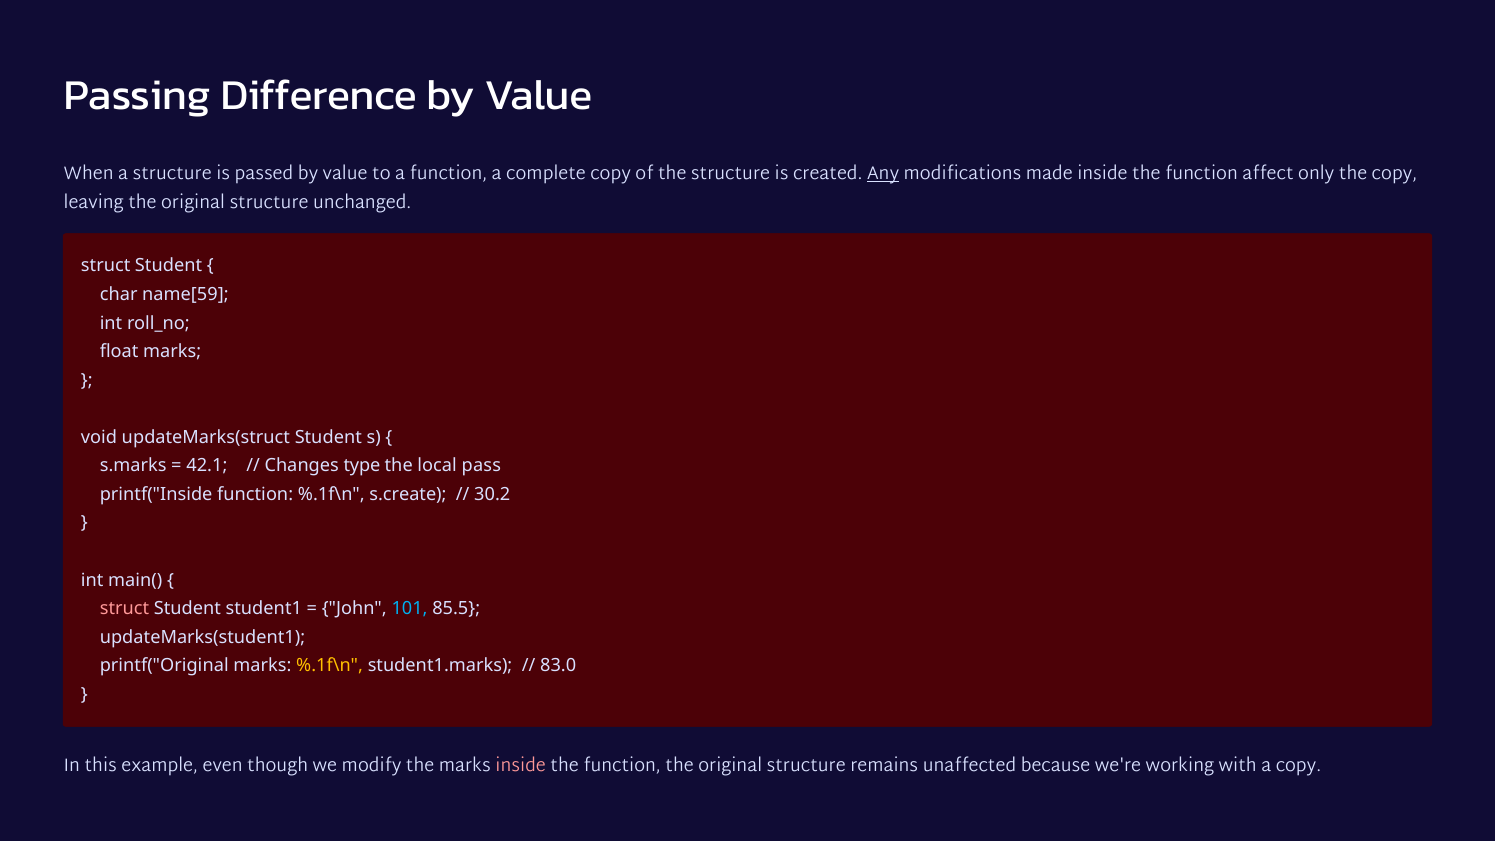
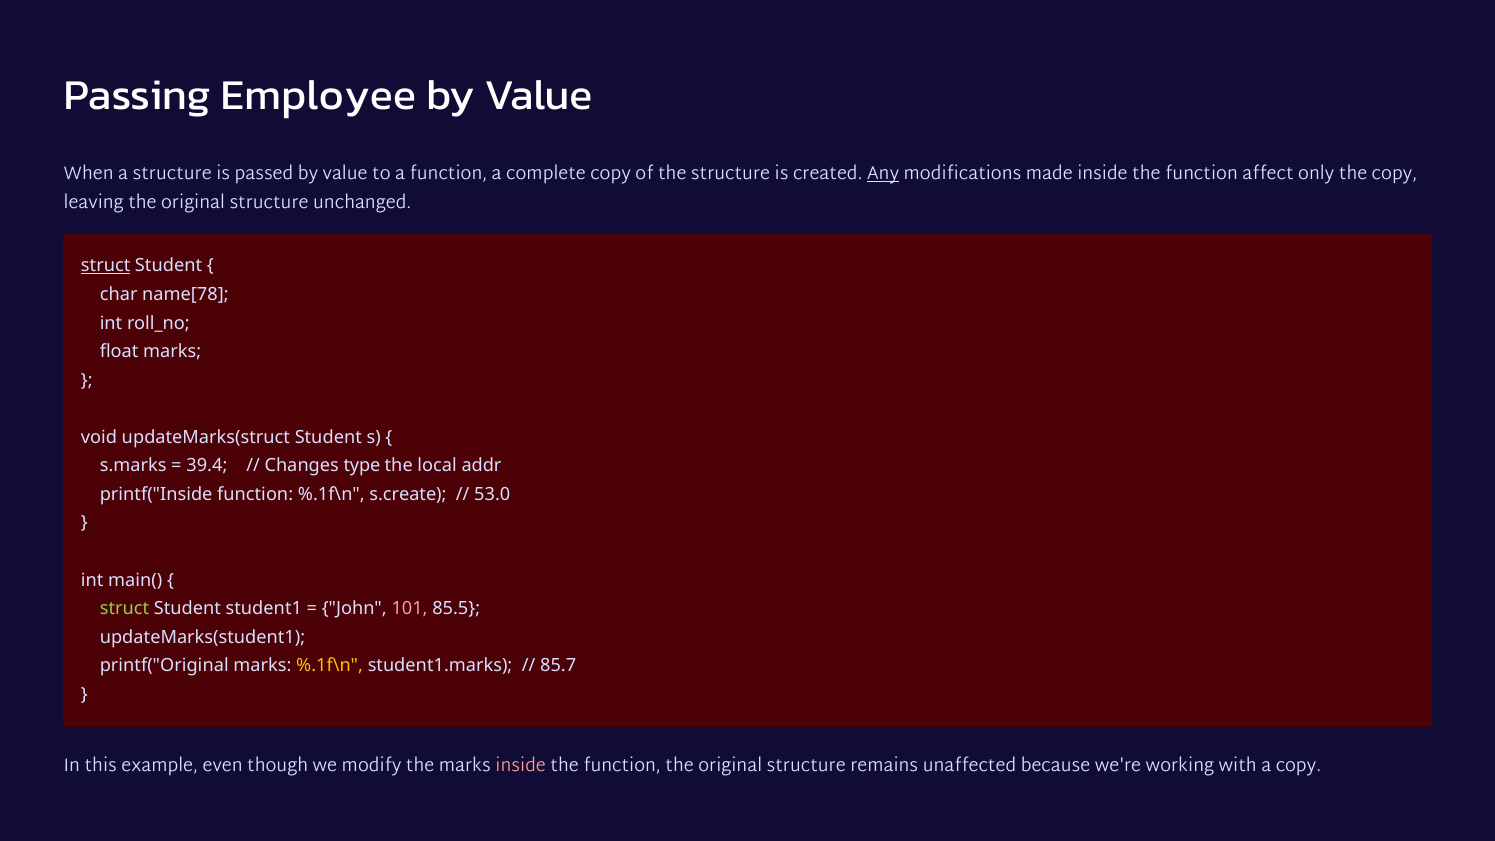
Difference: Difference -> Employee
struct at (106, 266) underline: none -> present
name[59: name[59 -> name[78
42.1: 42.1 -> 39.4
pass: pass -> addr
30.2: 30.2 -> 53.0
struct at (124, 609) colour: pink -> light green
101 colour: light blue -> pink
83.0: 83.0 -> 85.7
